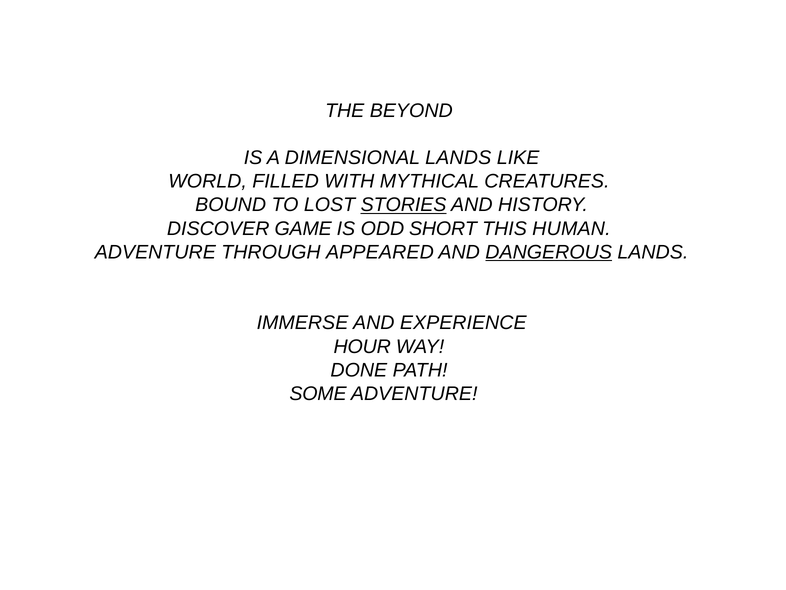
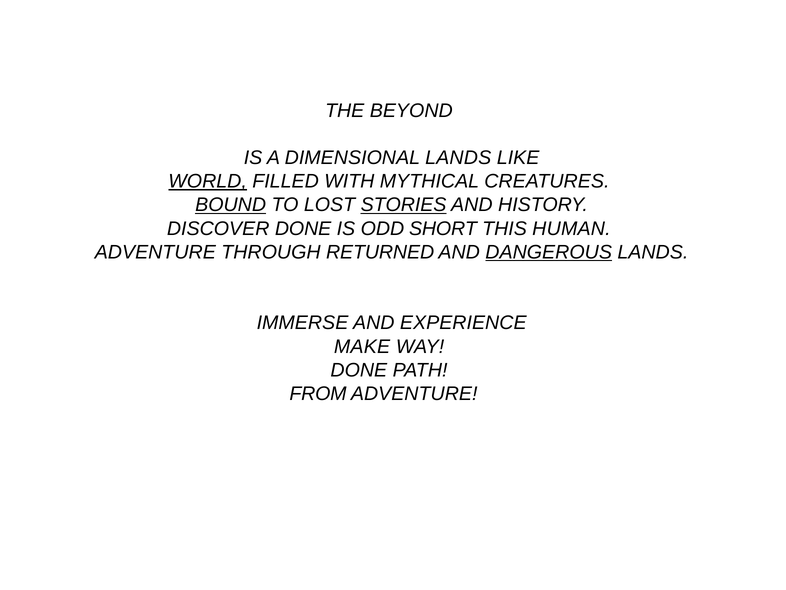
WORLD underline: none -> present
BOUND underline: none -> present
DISCOVER GAME: GAME -> DONE
APPEARED: APPEARED -> RETURNED
HOUR: HOUR -> MAKE
SOME: SOME -> FROM
